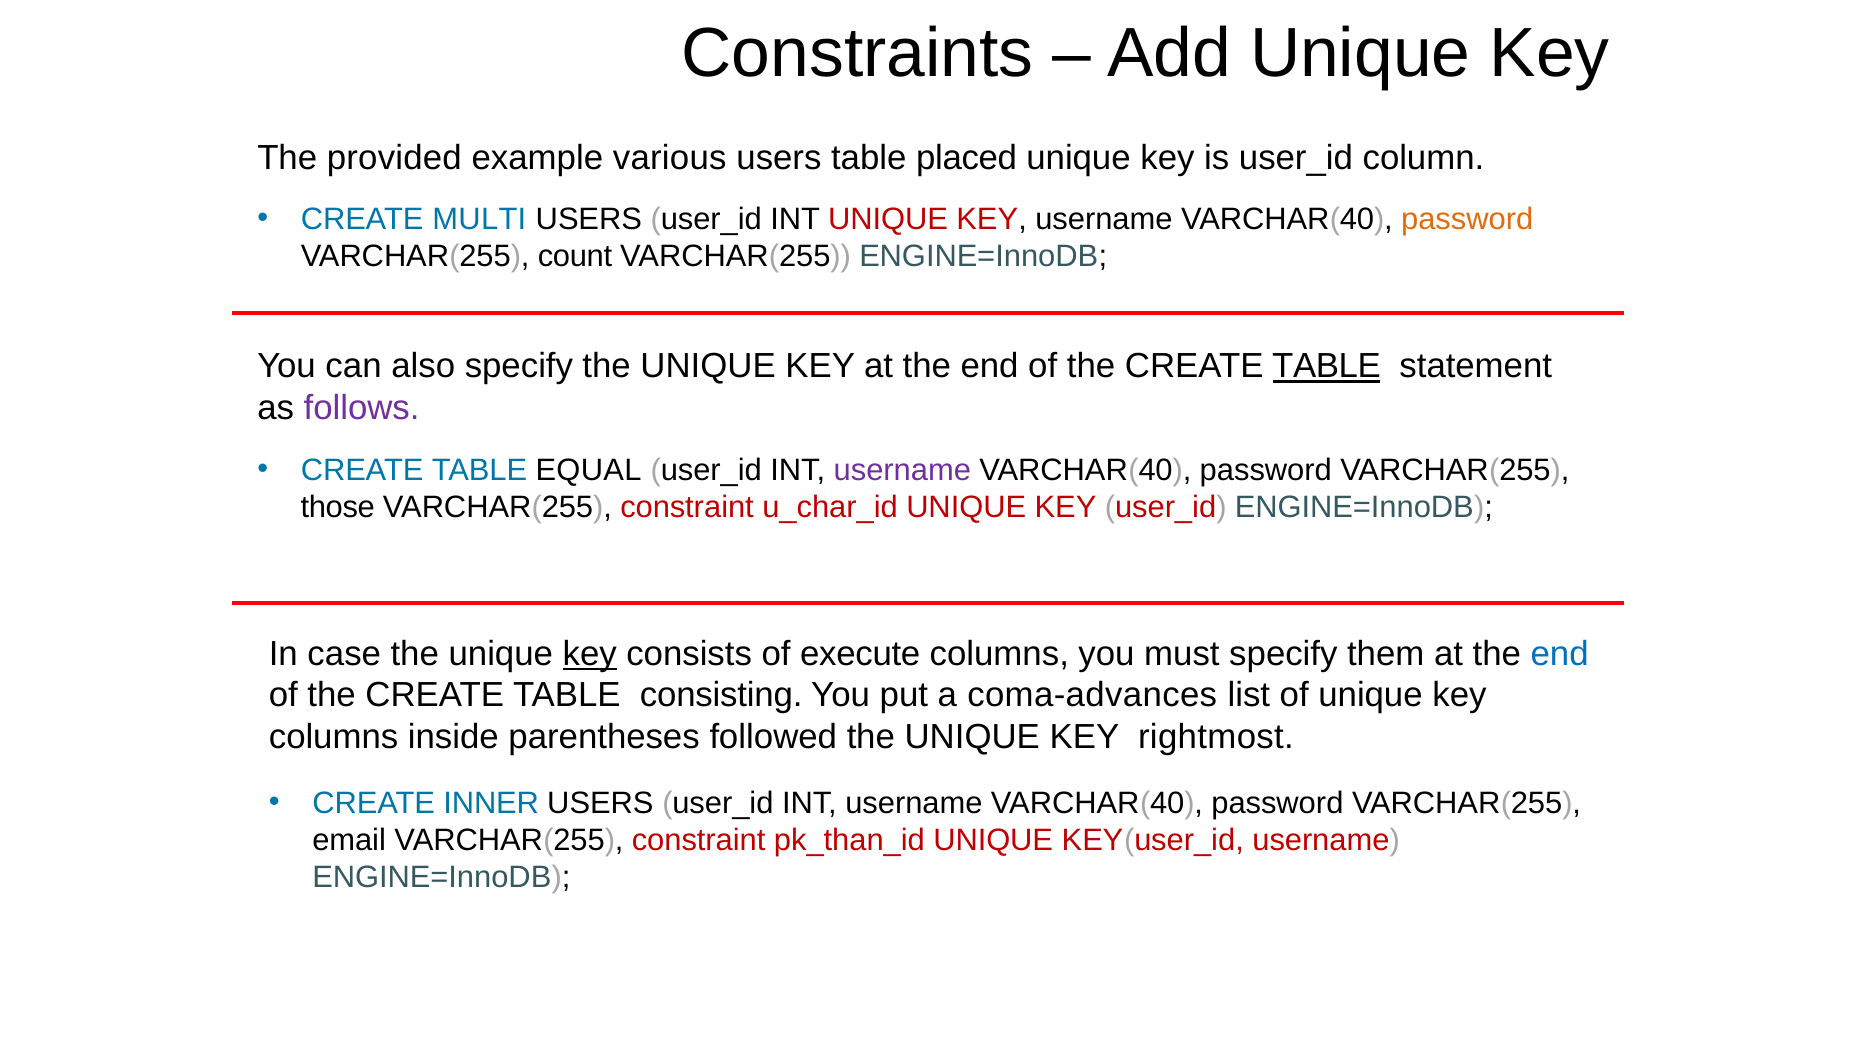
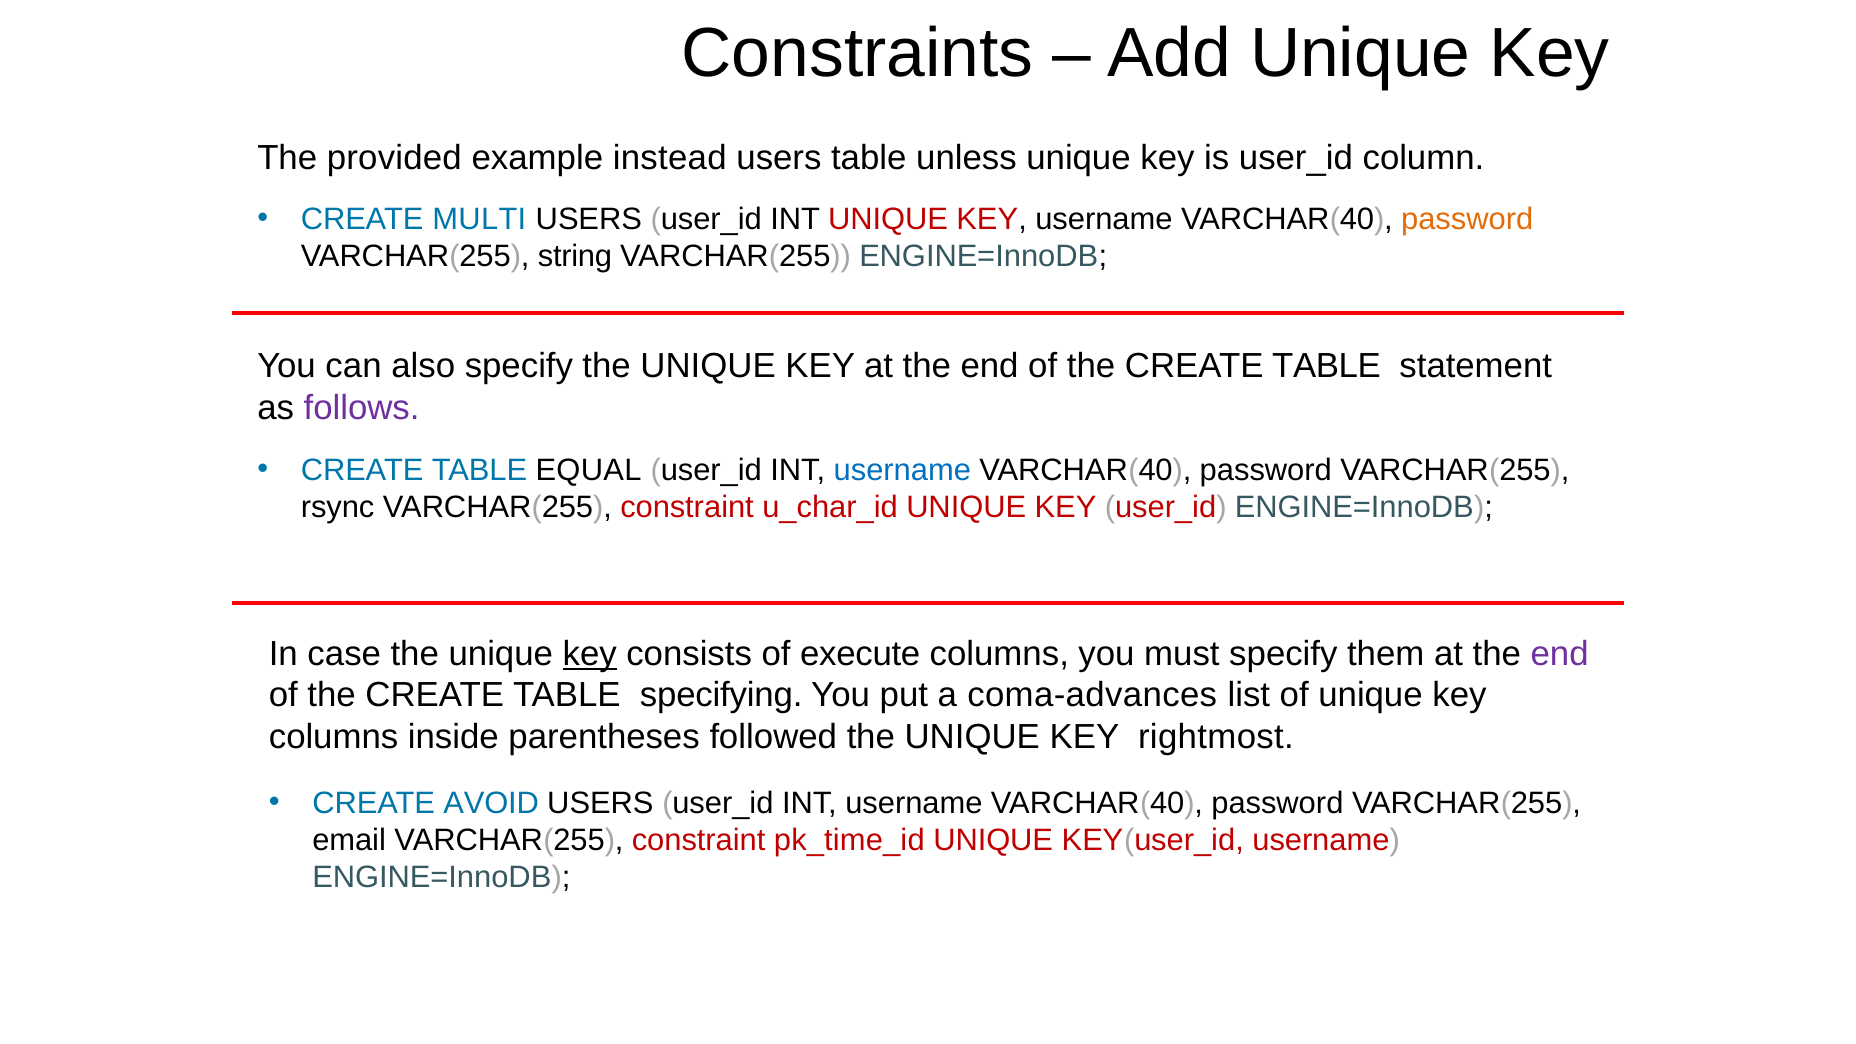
various: various -> instead
placed: placed -> unless
count: count -> string
TABLE at (1327, 367) underline: present -> none
username at (902, 470) colour: purple -> blue
those: those -> rsync
end at (1560, 654) colour: blue -> purple
consisting: consisting -> specifying
INNER: INNER -> AVOID
pk_than_id: pk_than_id -> pk_time_id
